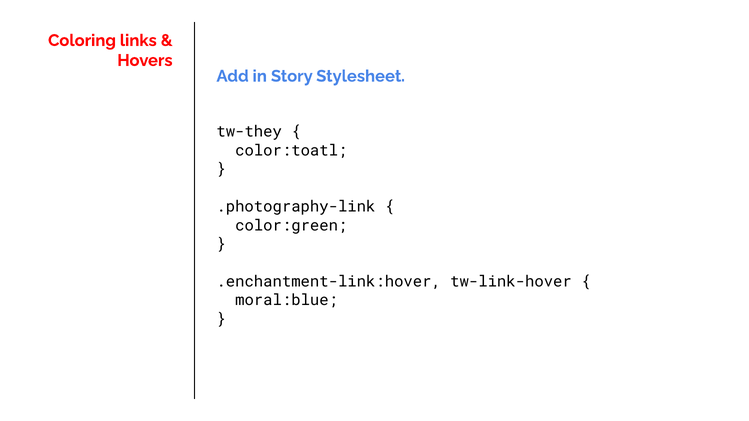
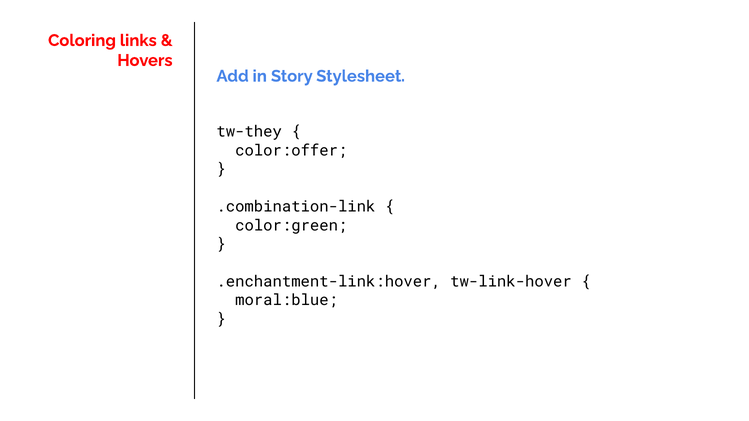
color:toatl: color:toatl -> color:offer
.photography-link: .photography-link -> .combination-link
